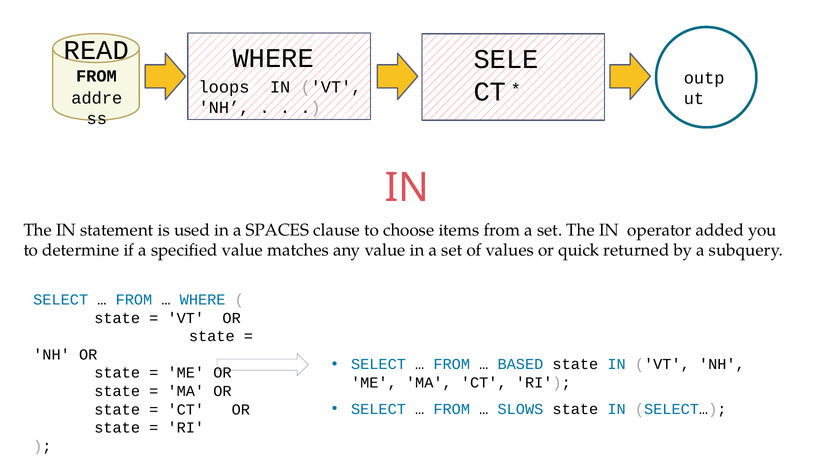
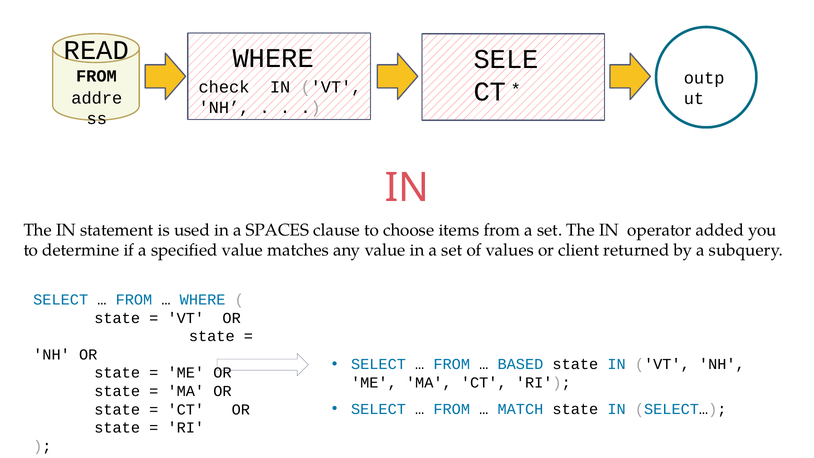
loops: loops -> check
quick: quick -> client
SLOWS: SLOWS -> MATCH
